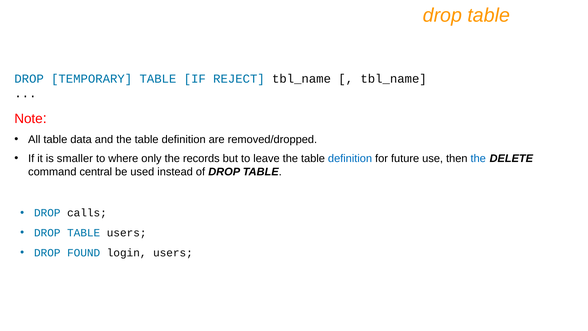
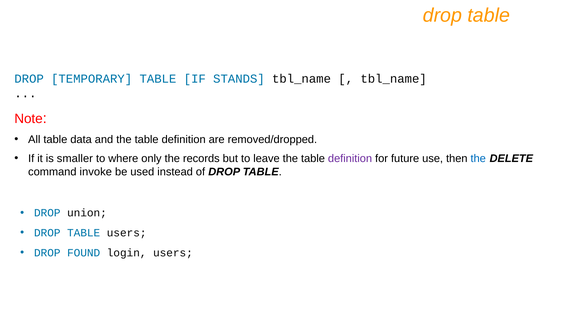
REJECT: REJECT -> STANDS
definition at (350, 158) colour: blue -> purple
central: central -> invoke
calls: calls -> union
